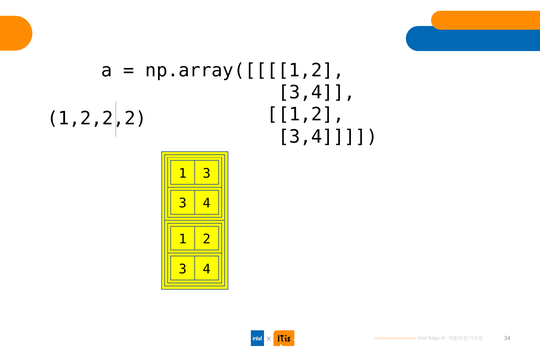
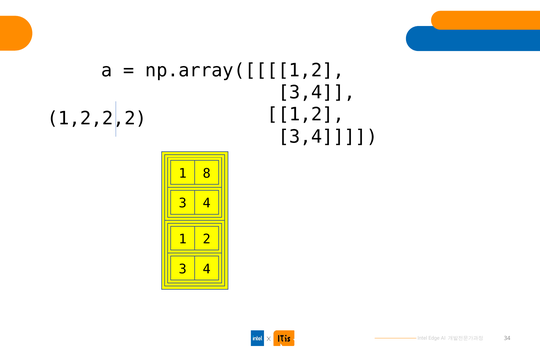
1 3: 3 -> 8
